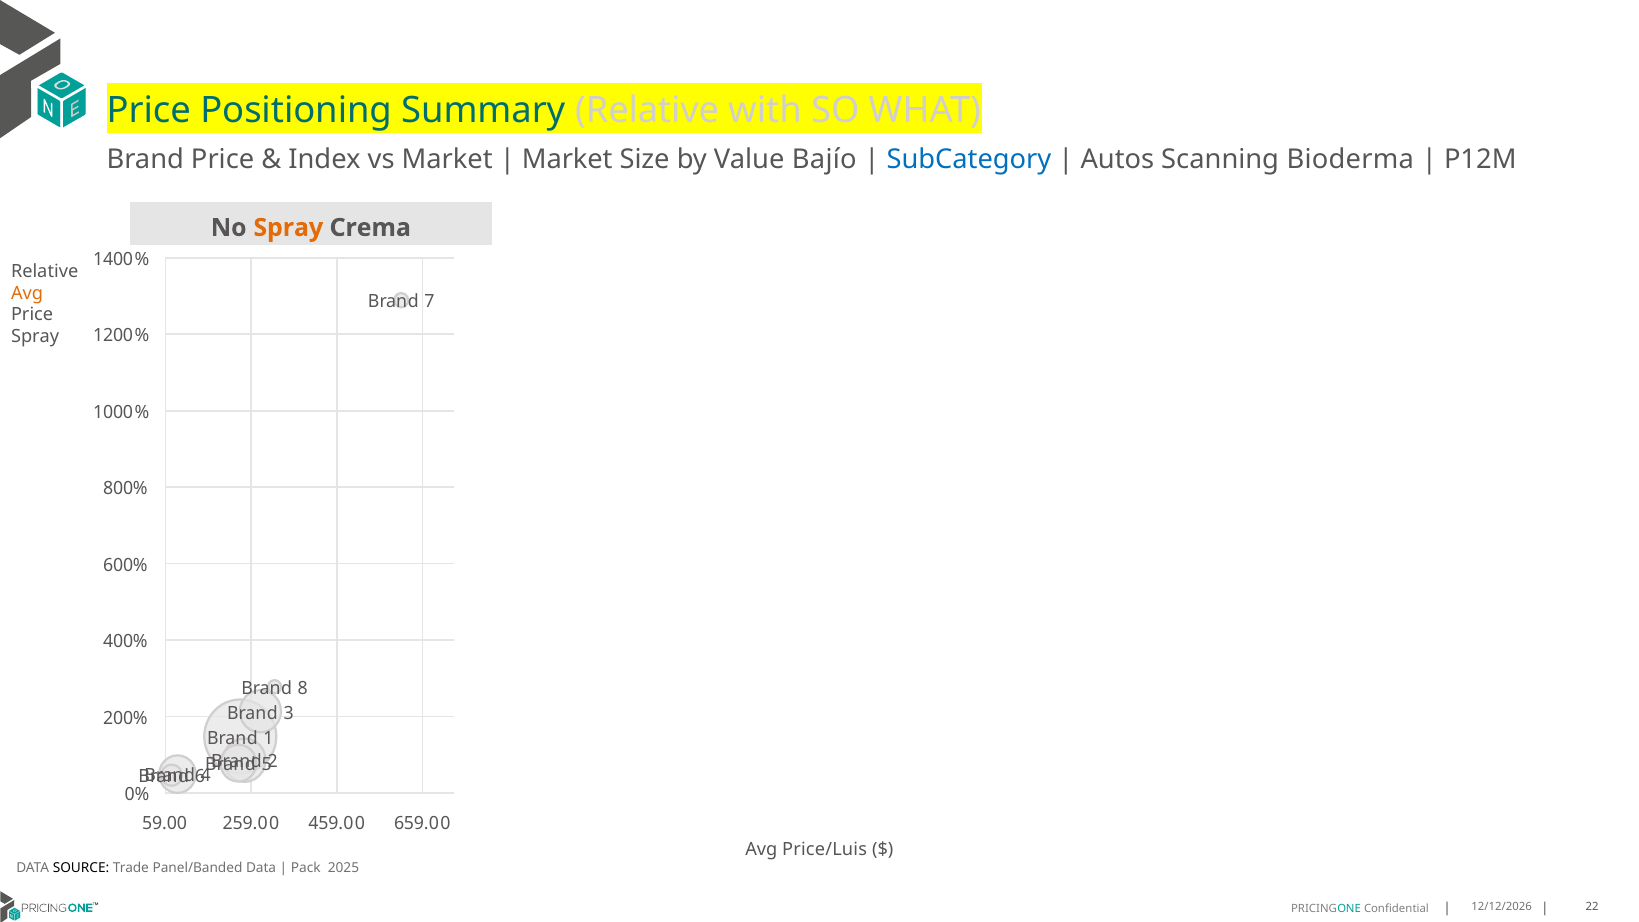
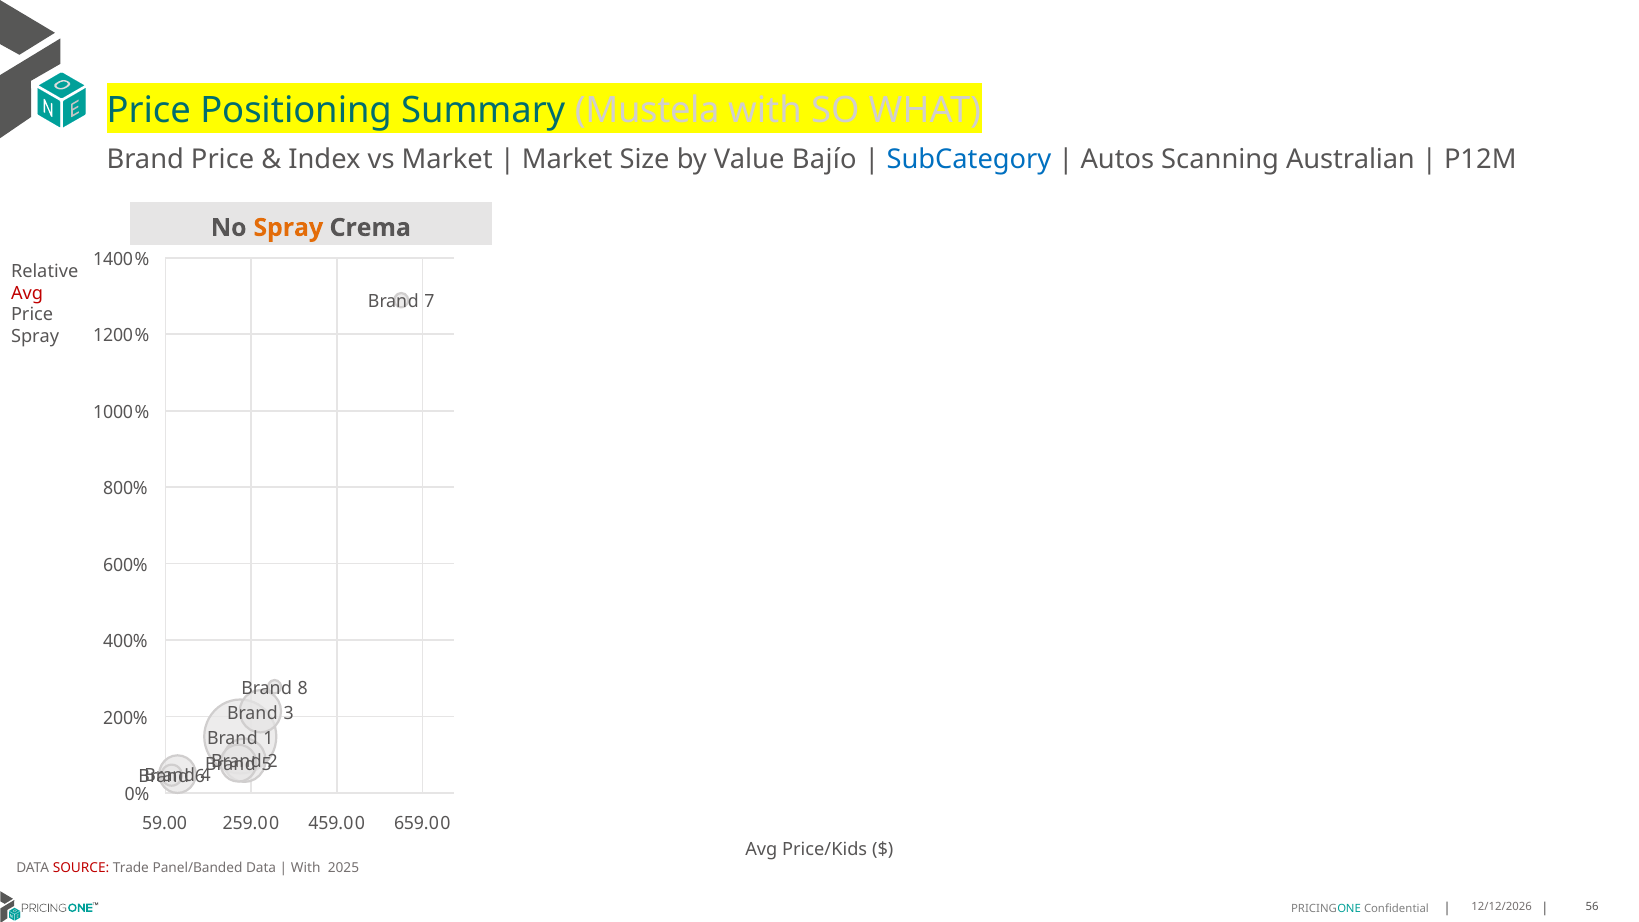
Summary Relative: Relative -> Mustela
Bioderma: Bioderma -> Australian
Avg at (27, 293) colour: orange -> red
Price/Luis: Price/Luis -> Price/Kids
SOURCE colour: black -> red
Pack at (306, 868): Pack -> With
22: 22 -> 56
